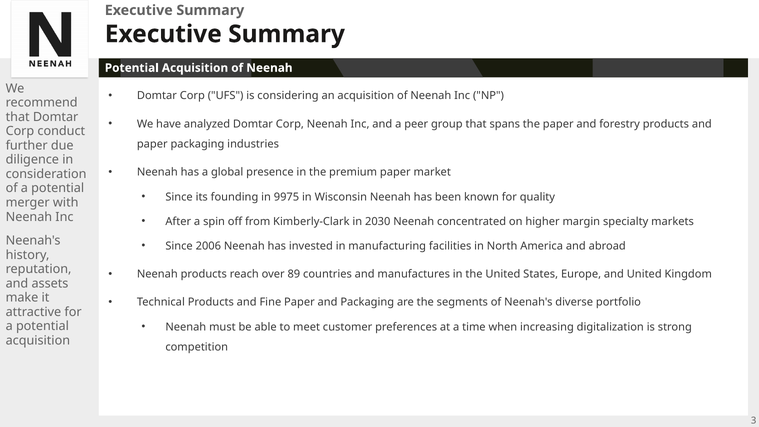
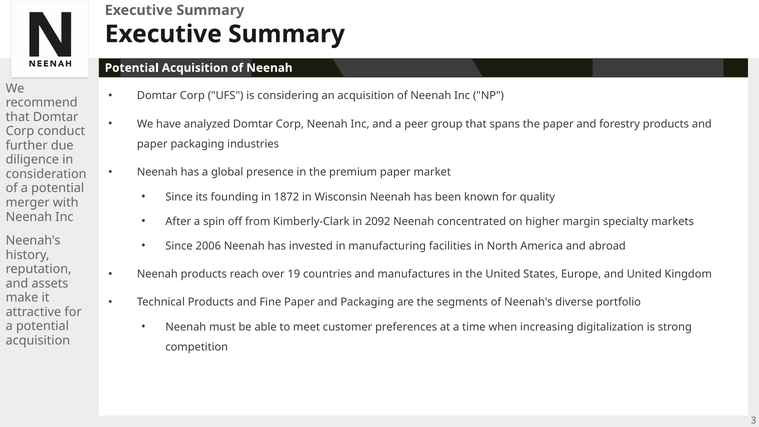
9975: 9975 -> 1872
2030: 2030 -> 2092
89: 89 -> 19
